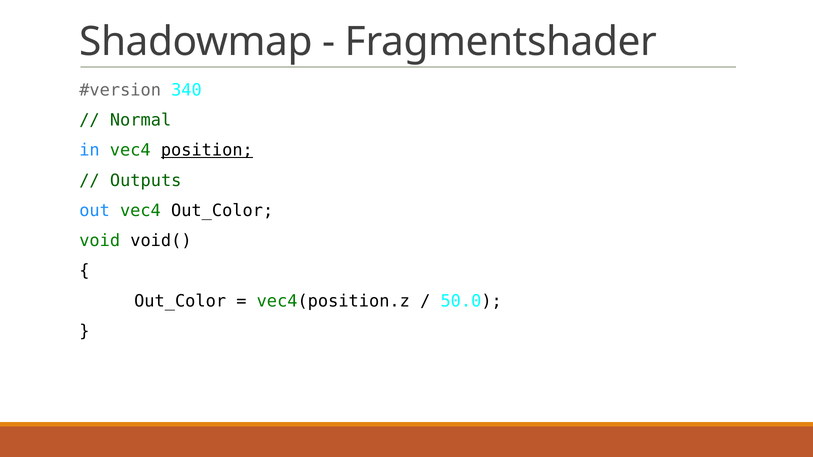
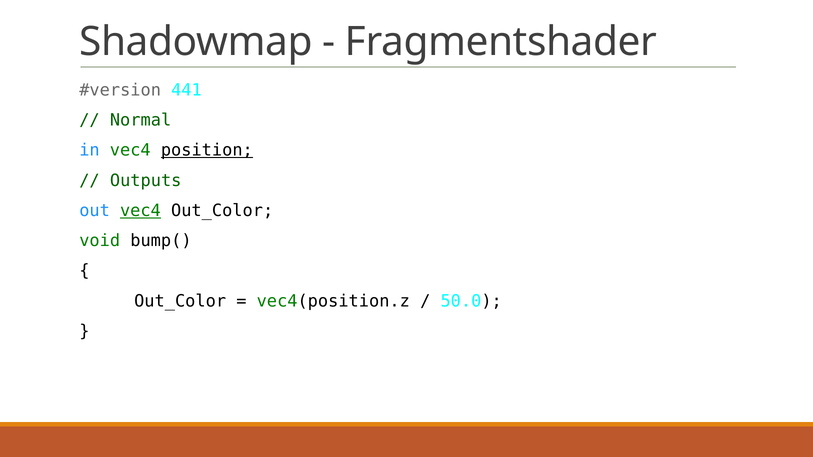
340: 340 -> 441
vec4 at (140, 211) underline: none -> present
void(: void( -> bump(
